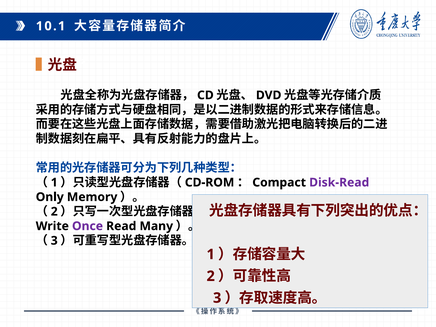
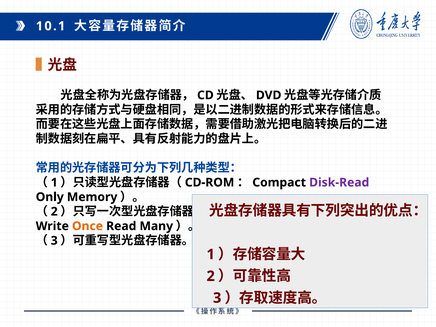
Once colour: purple -> orange
